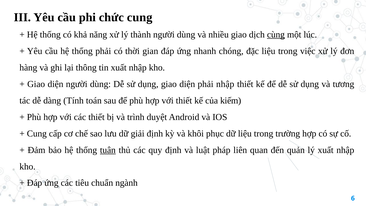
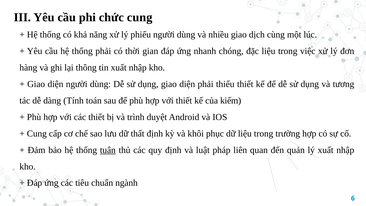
thành: thành -> phiếu
cùng underline: present -> none
phải nhập: nhập -> thiếu
giải: giải -> thất
